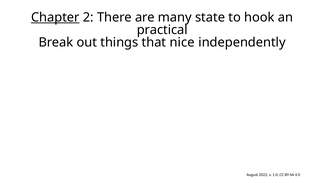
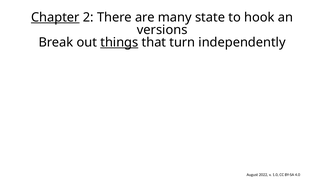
practical: practical -> versions
things underline: none -> present
nice: nice -> turn
